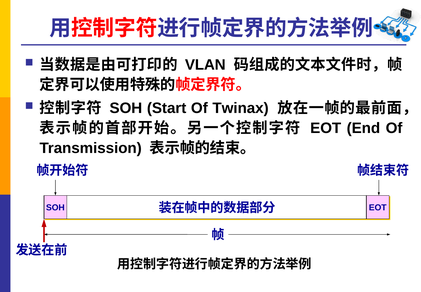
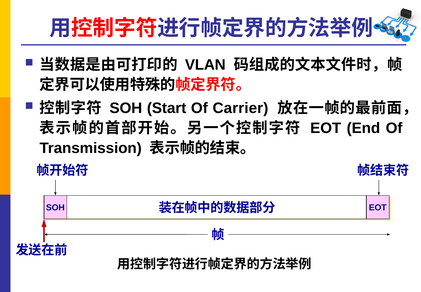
Twinax: Twinax -> Carrier
